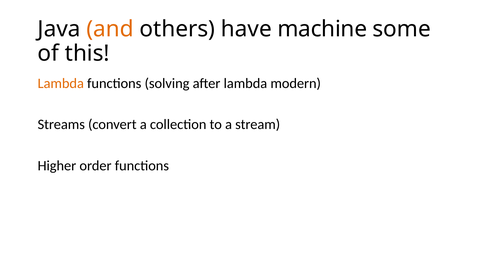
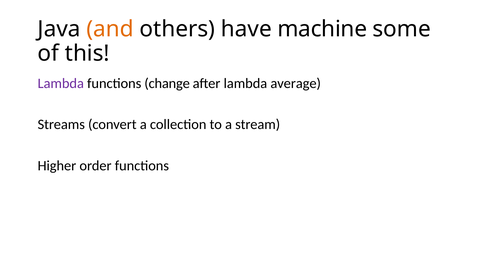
Lambda at (61, 83) colour: orange -> purple
solving: solving -> change
modern: modern -> average
